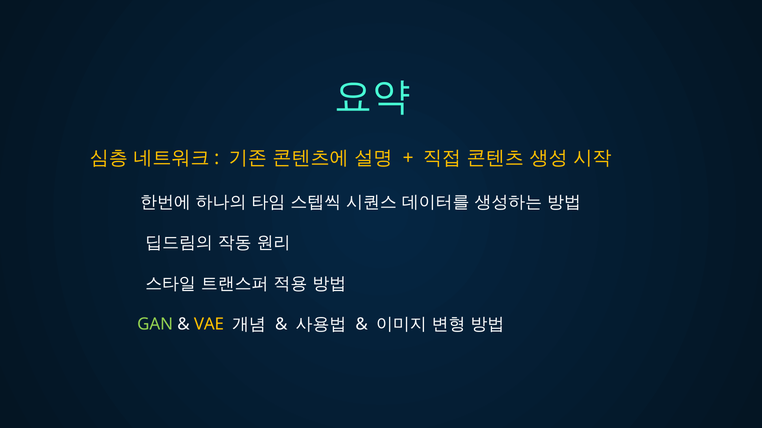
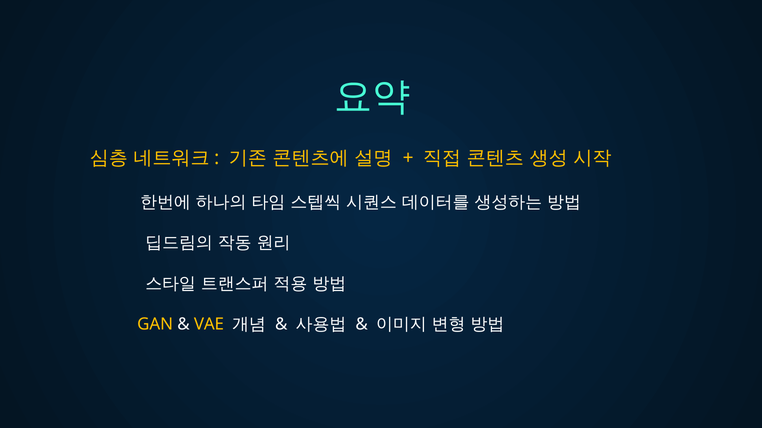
GAN colour: light green -> yellow
